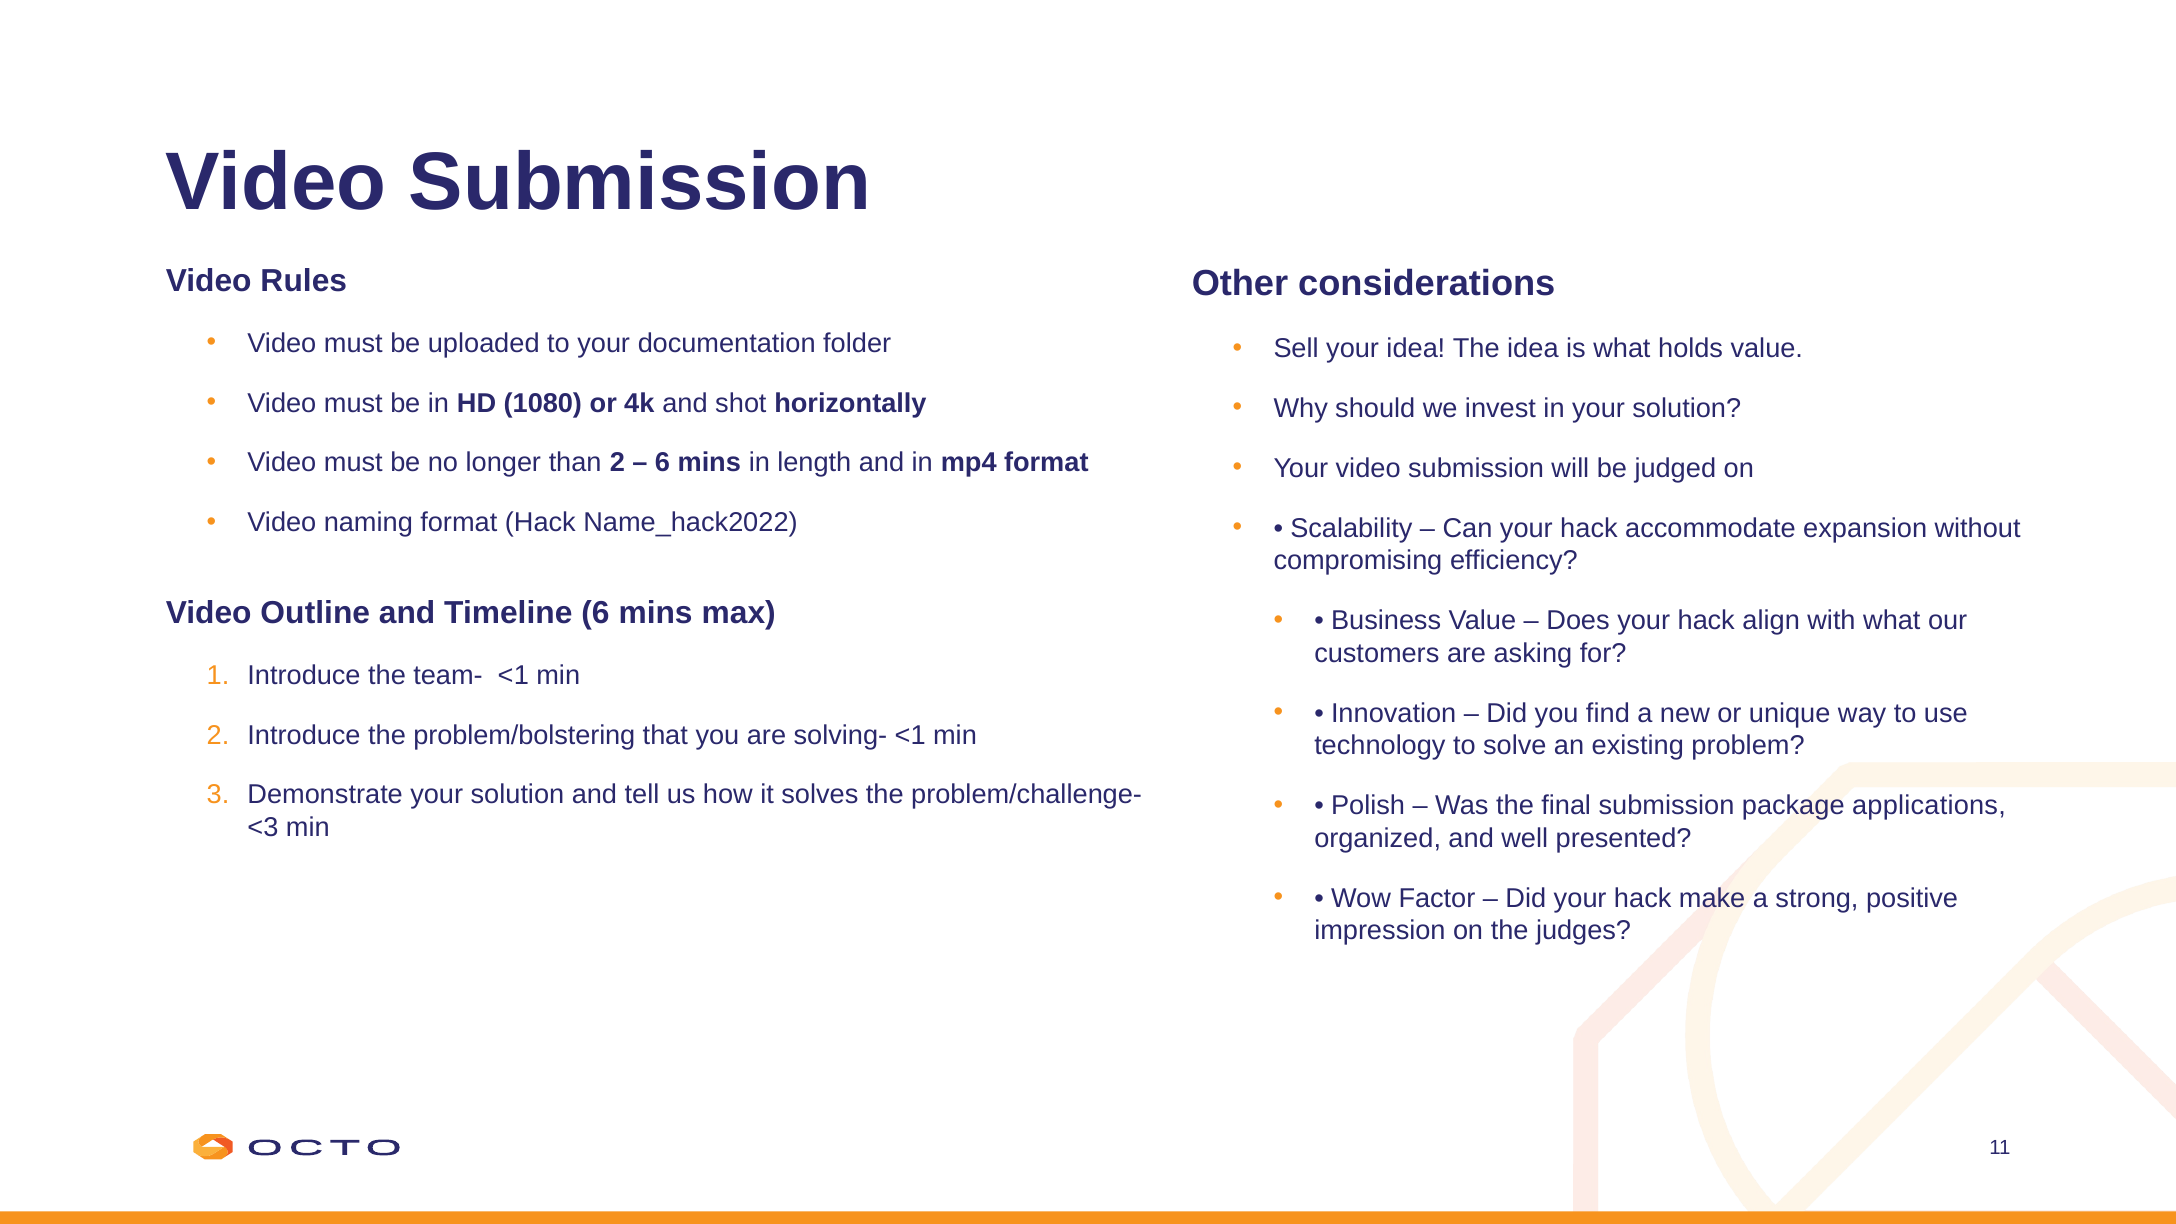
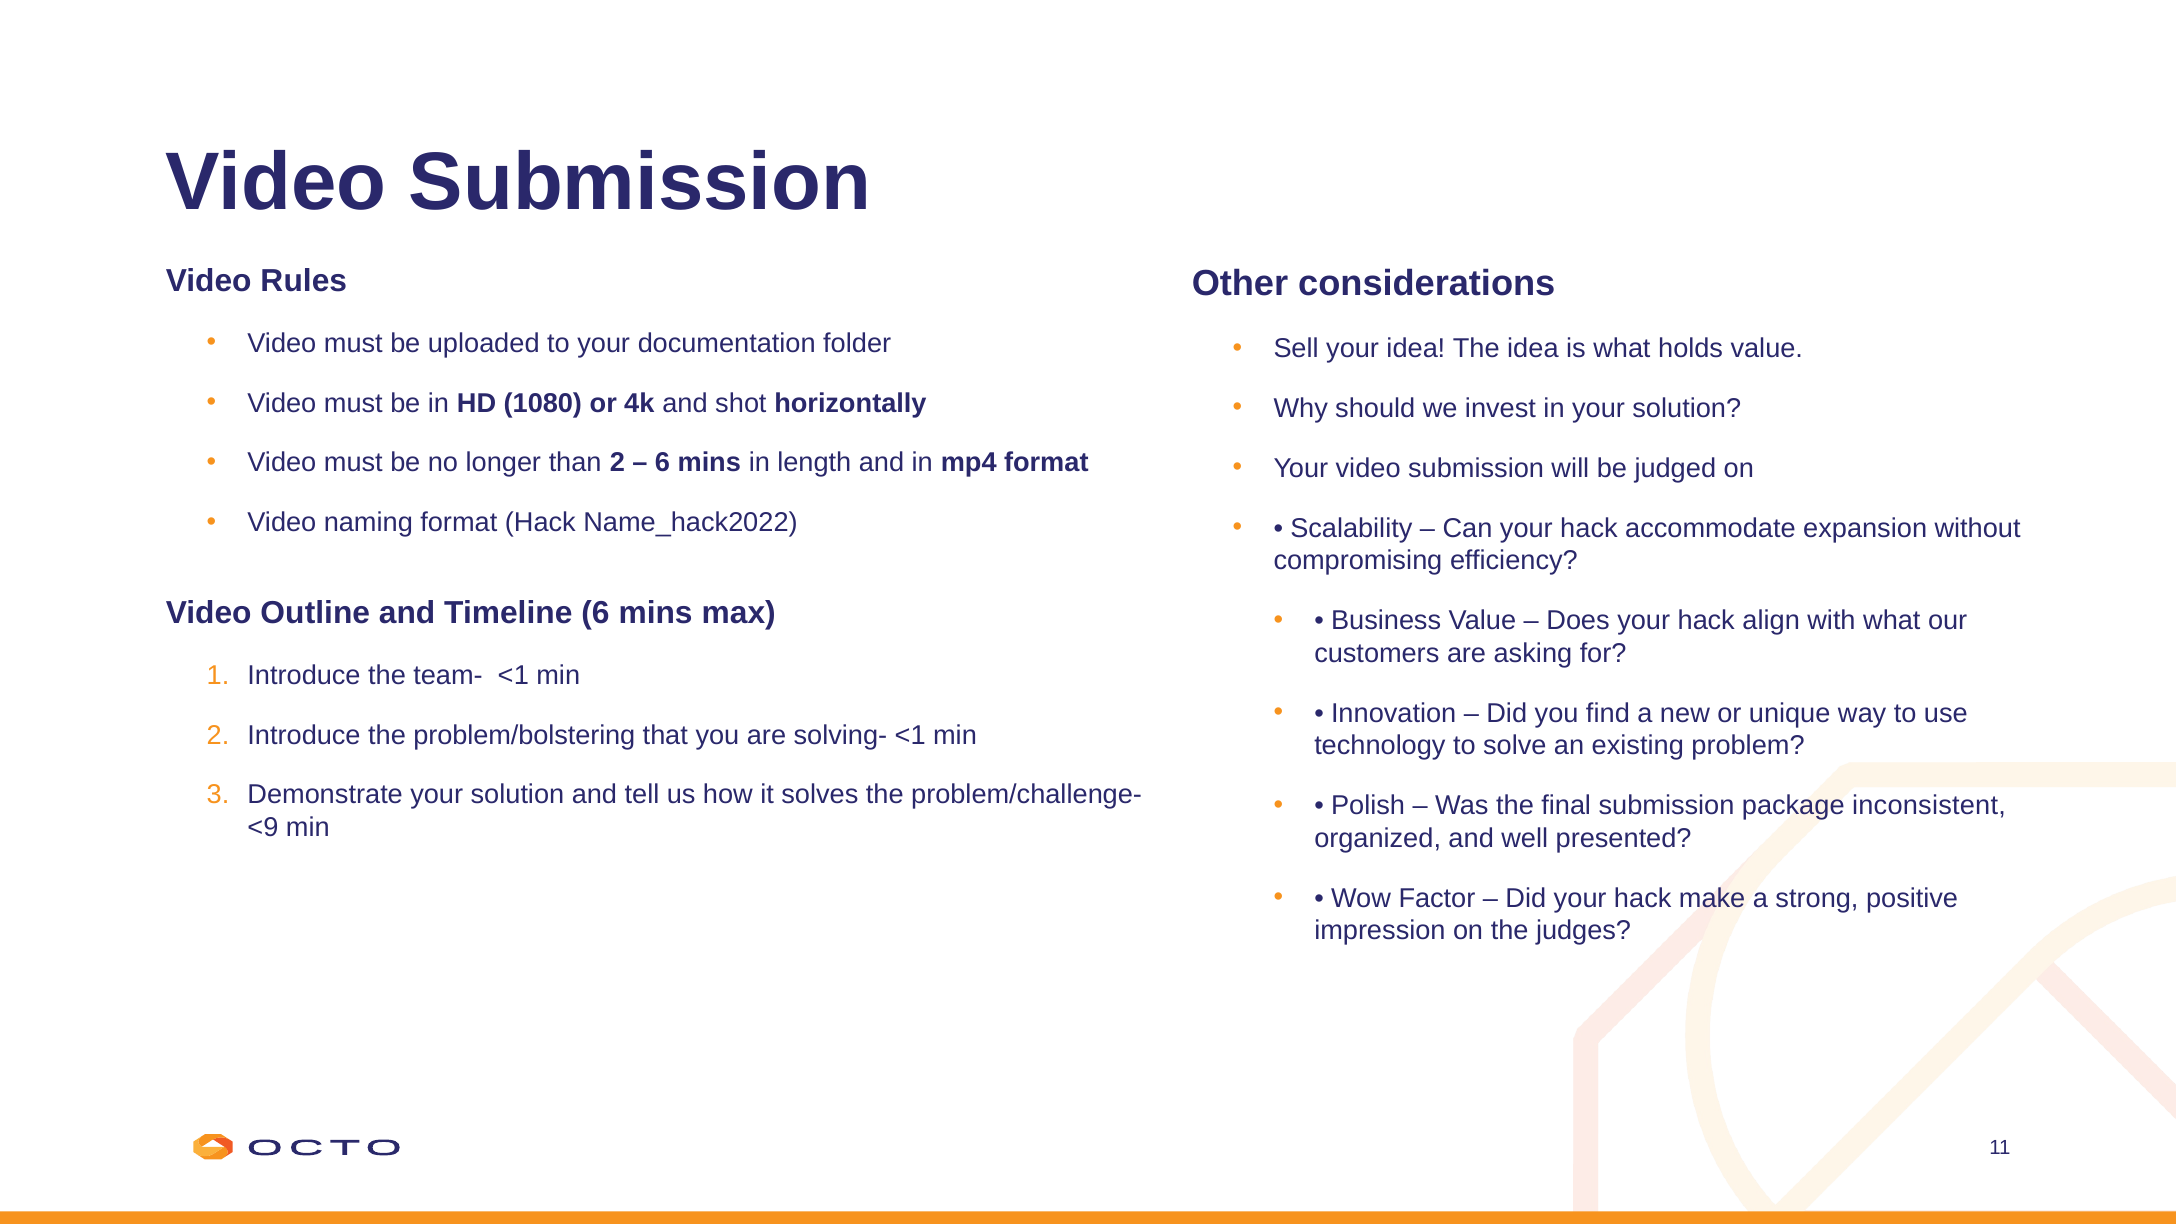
applications: applications -> inconsistent
<3: <3 -> <9
